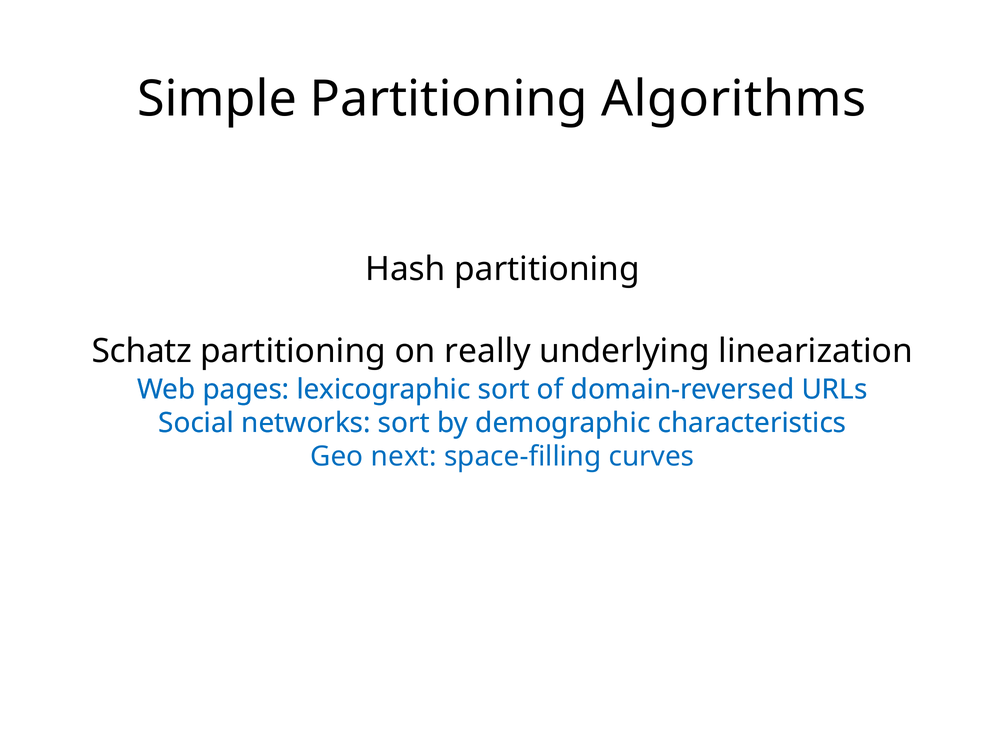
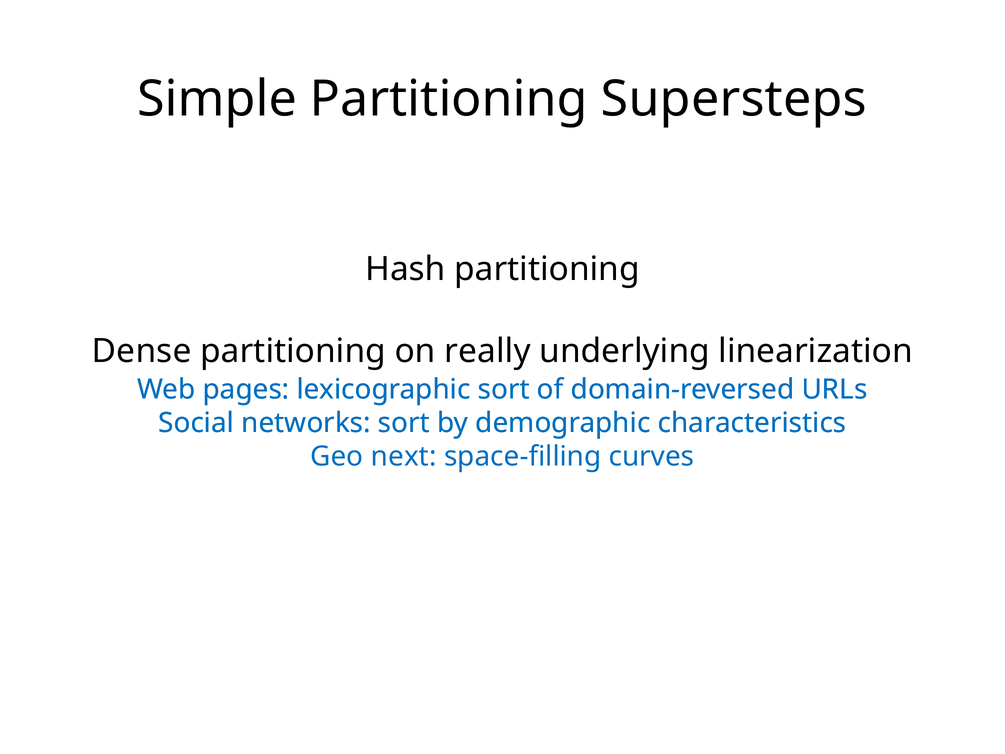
Algorithms: Algorithms -> Supersteps
Schatz: Schatz -> Dense
